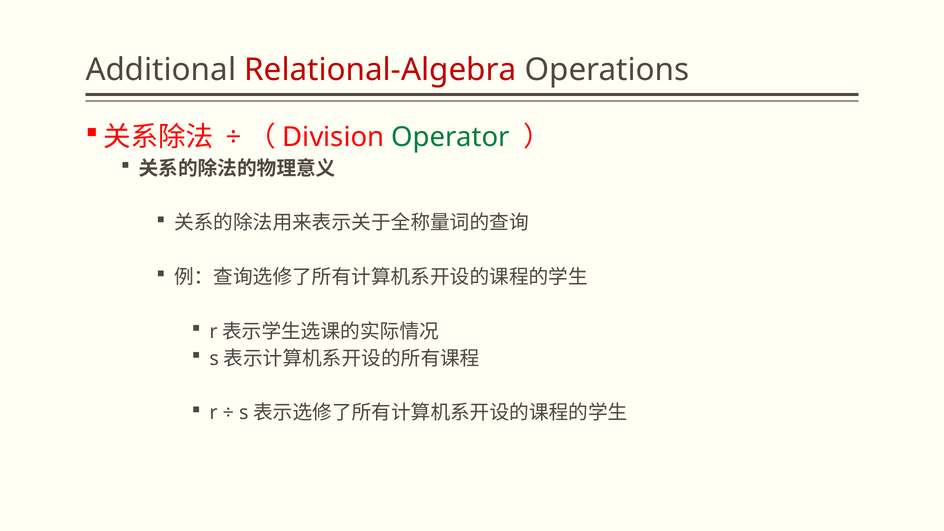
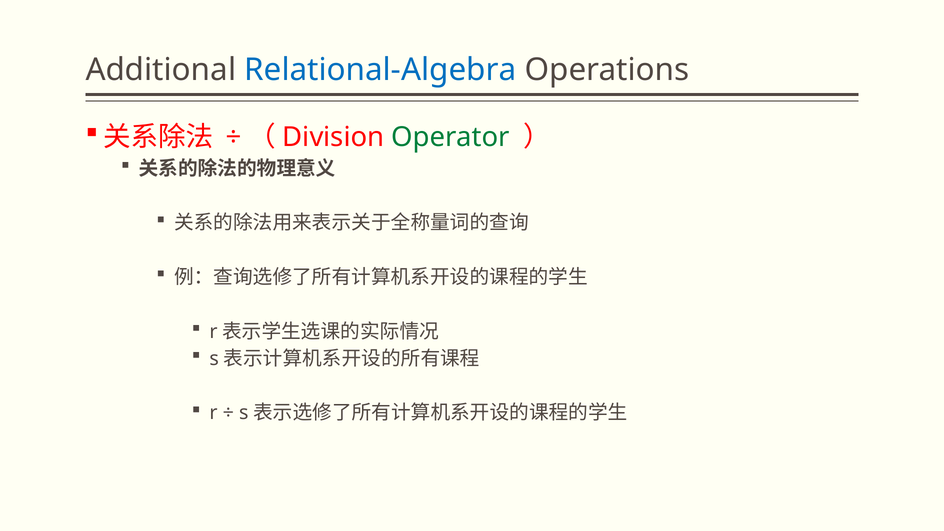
Relational-Algebra colour: red -> blue
